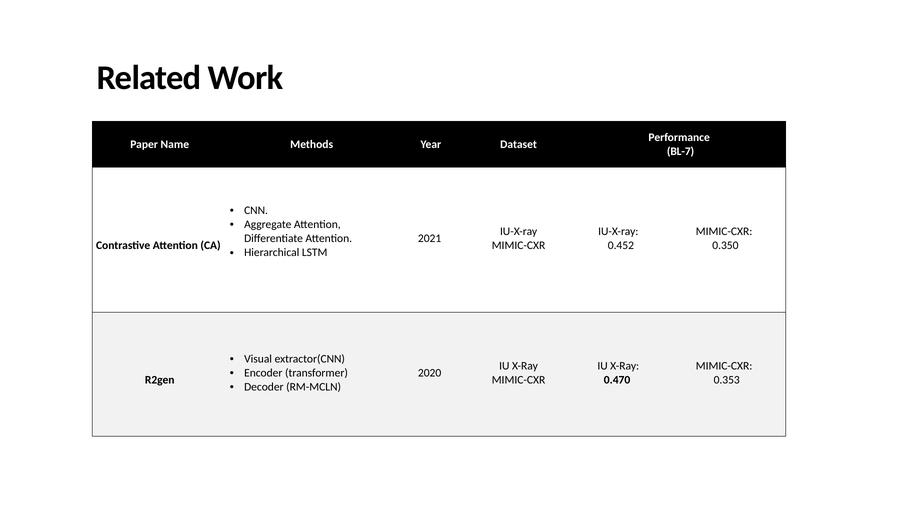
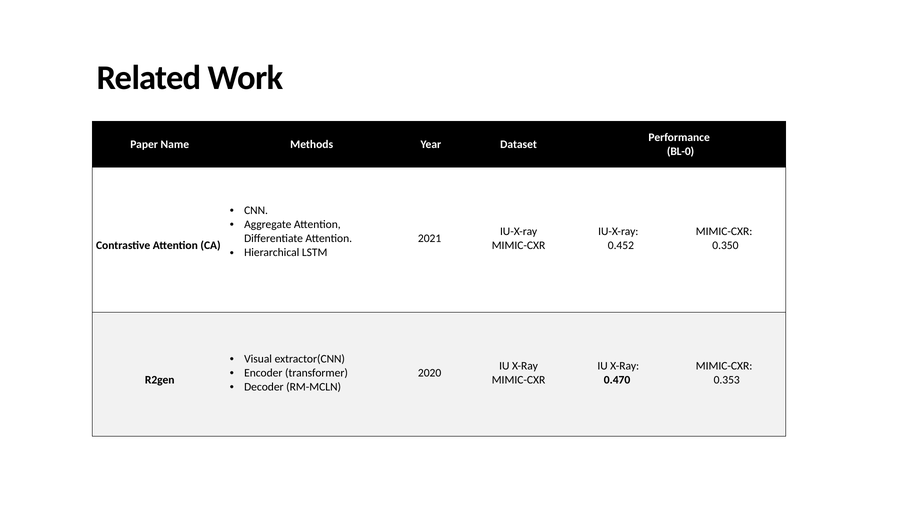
BL-7: BL-7 -> BL-0
